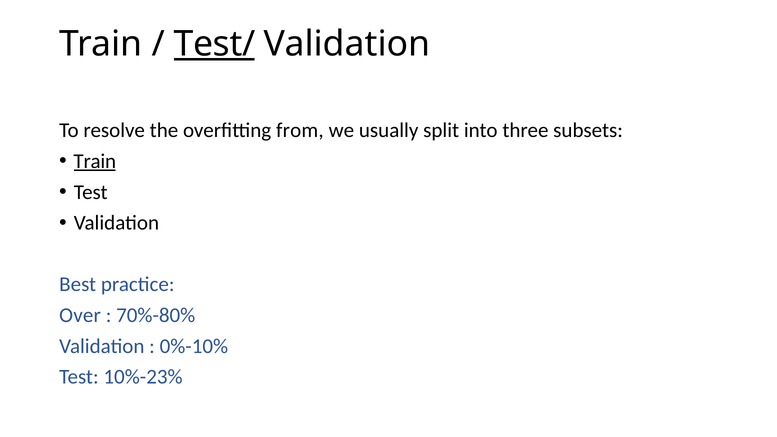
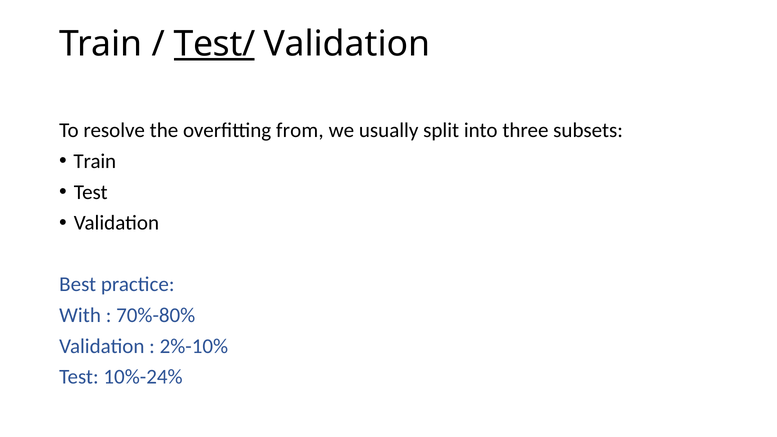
Train at (95, 161) underline: present -> none
Over: Over -> With
0%-10%: 0%-10% -> 2%-10%
10%-23%: 10%-23% -> 10%-24%
